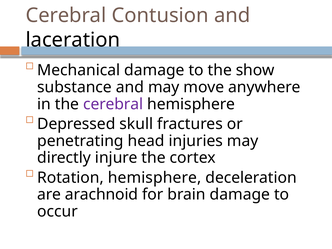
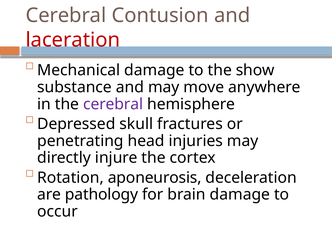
laceration colour: black -> red
Rotation hemisphere: hemisphere -> aponeurosis
arachnoid: arachnoid -> pathology
